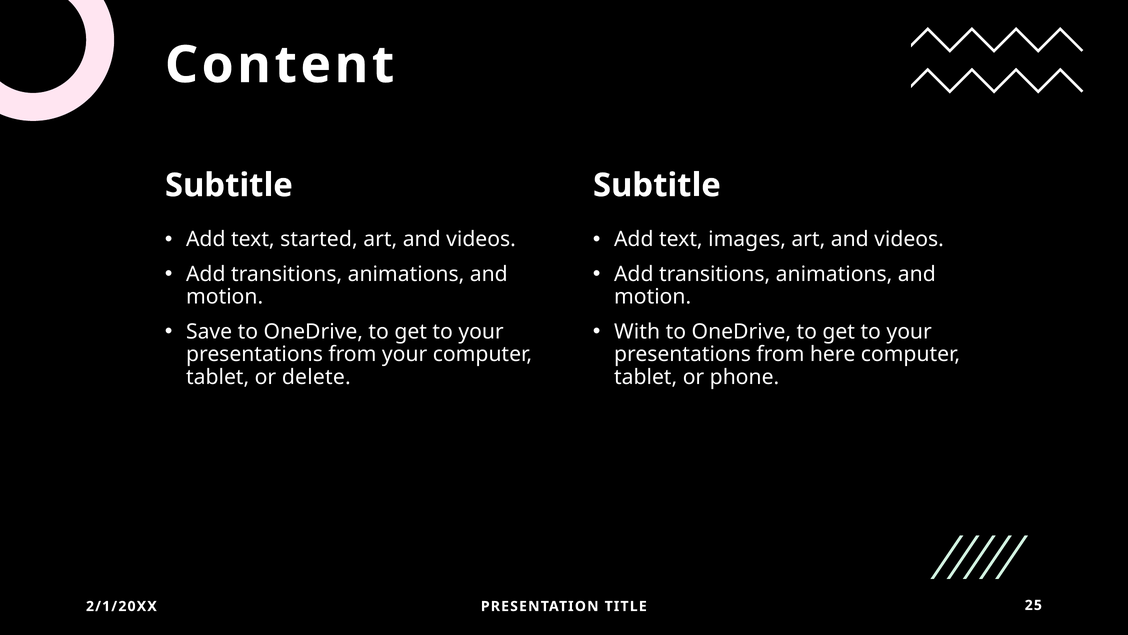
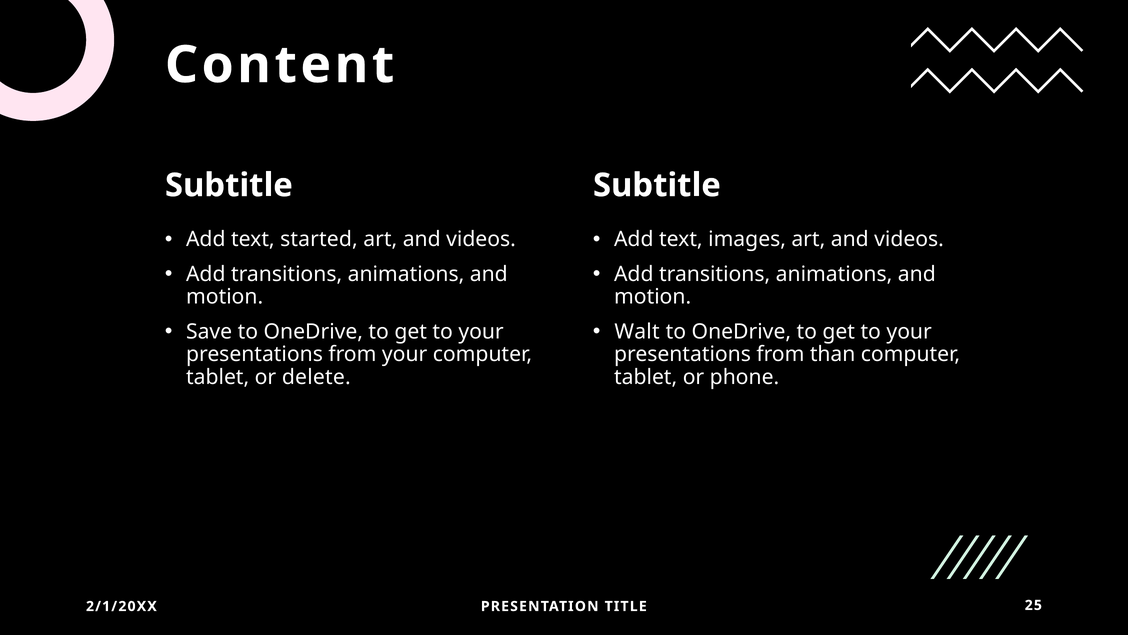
With: With -> Walt
here: here -> than
